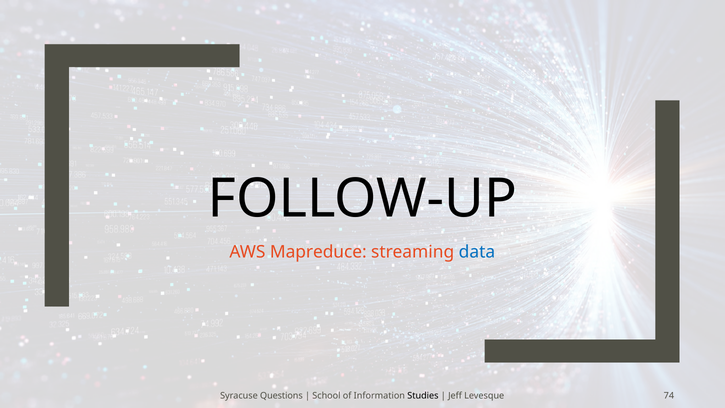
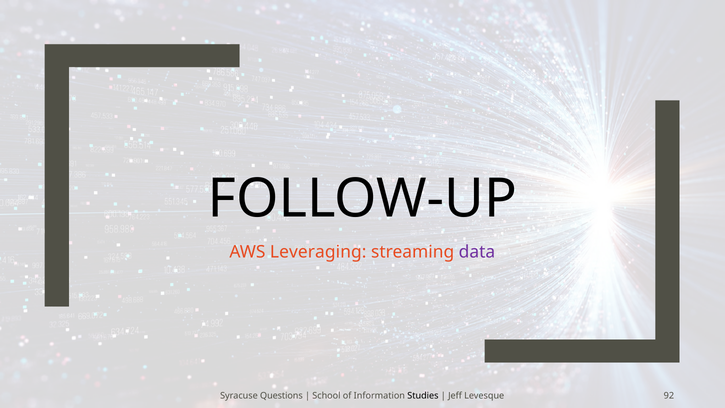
Mapreduce: Mapreduce -> Leveraging
data colour: blue -> purple
74: 74 -> 92
